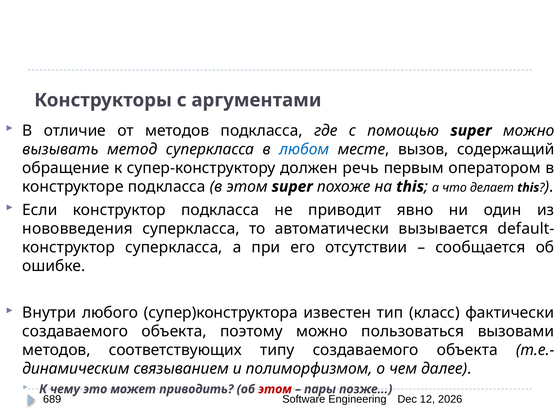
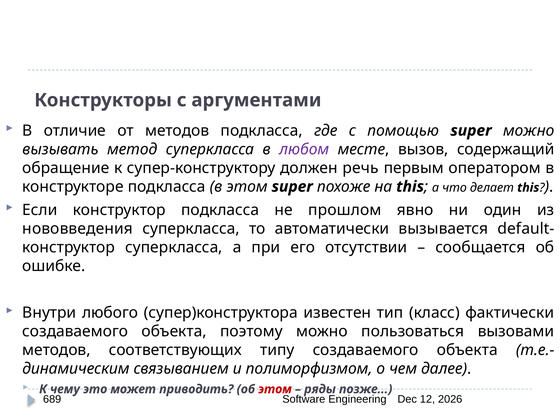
любом colour: blue -> purple
приводит: приводит -> прошлом
пары: пары -> ряды
